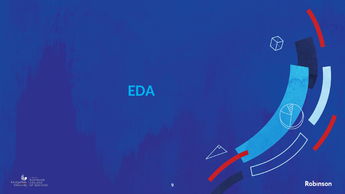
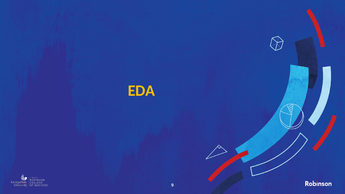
EDA colour: light blue -> yellow
